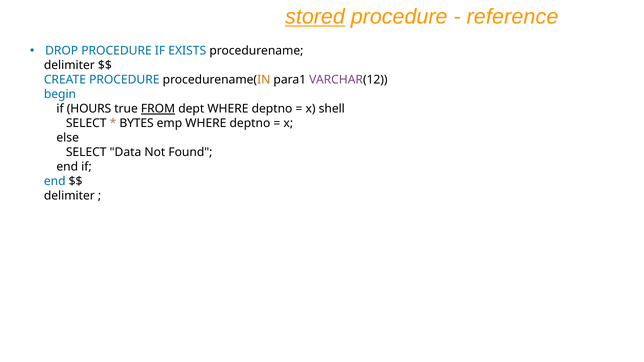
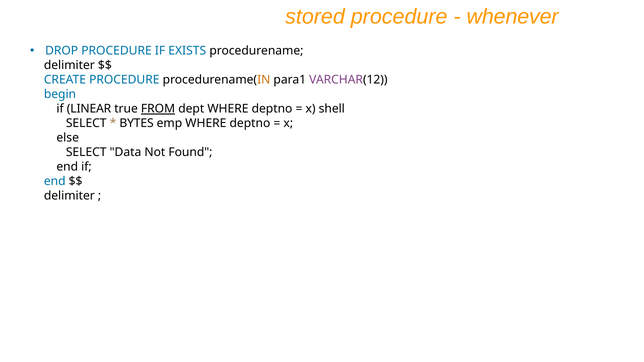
stored underline: present -> none
reference: reference -> whenever
HOURS: HOURS -> LINEAR
